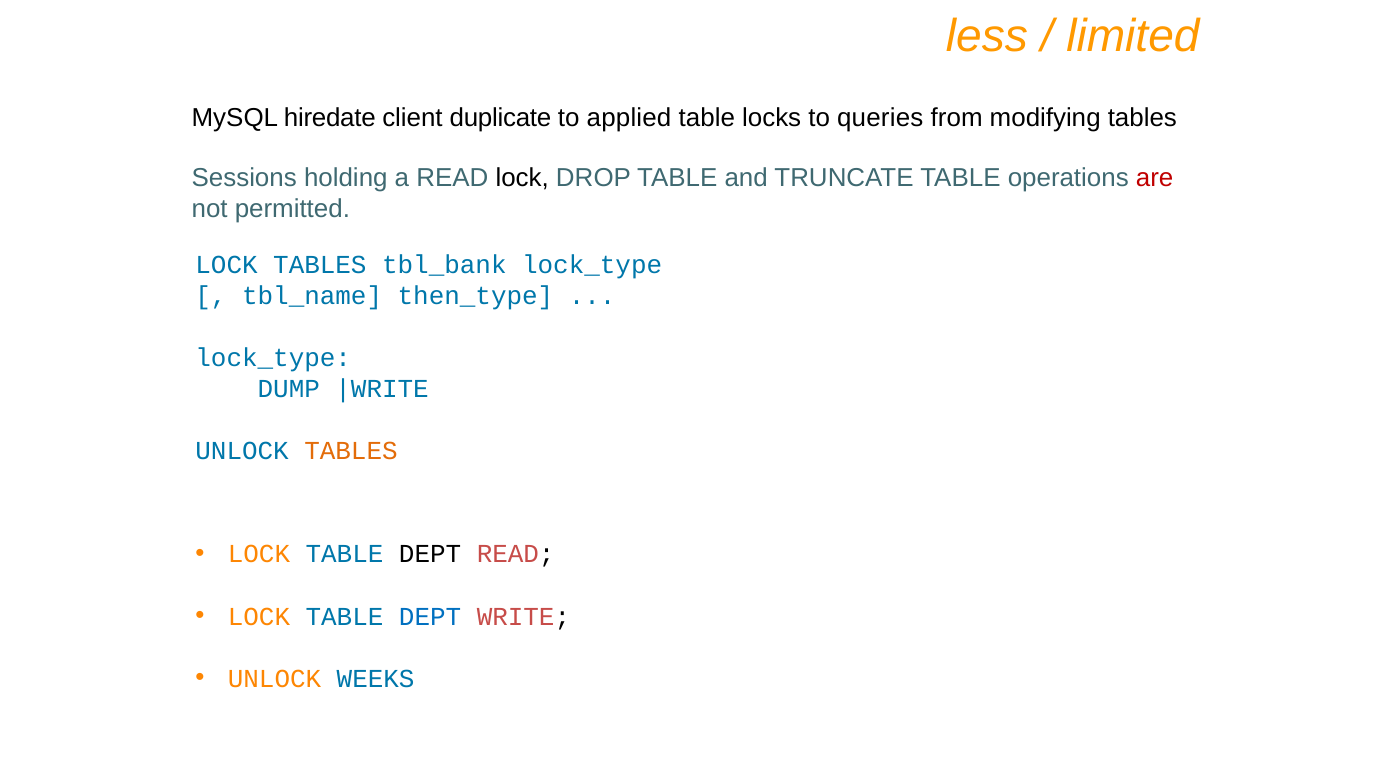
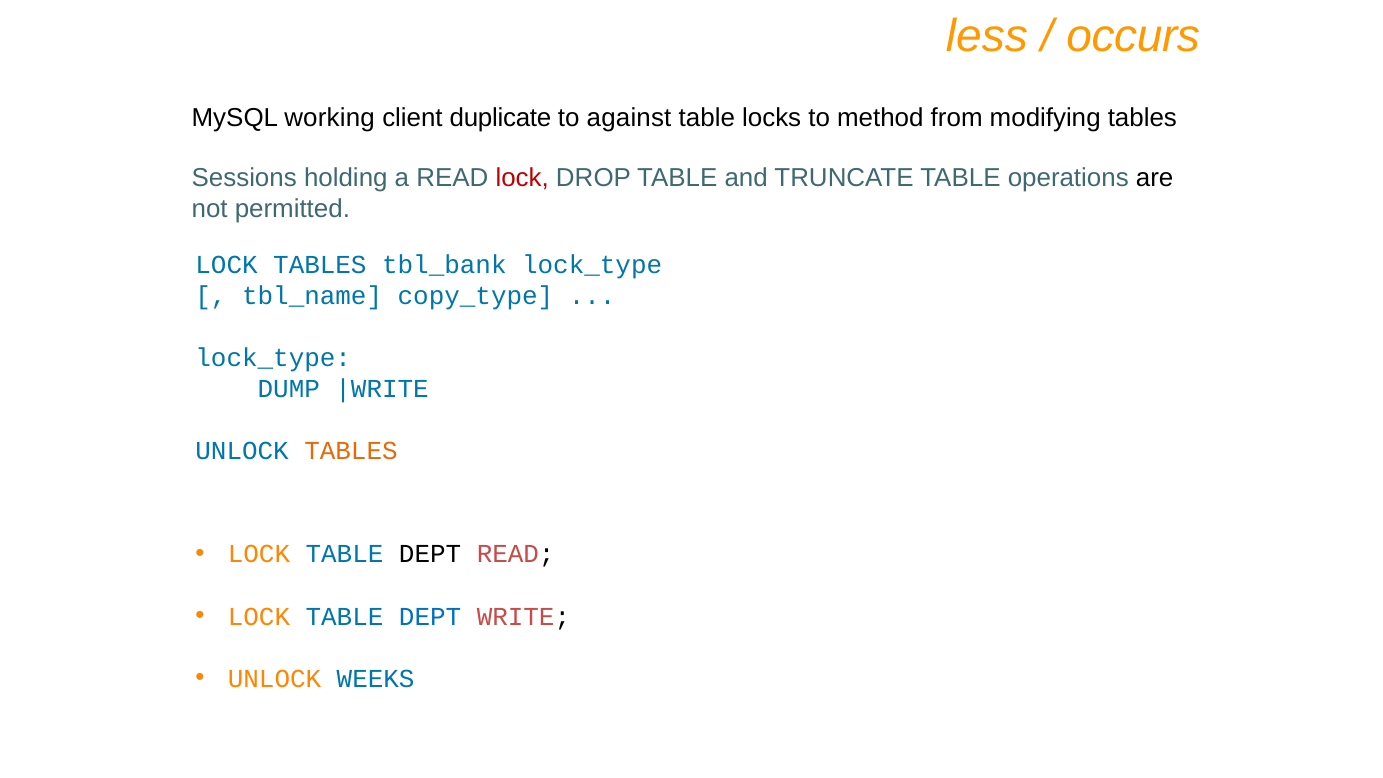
limited: limited -> occurs
hiredate: hiredate -> working
applied: applied -> against
queries: queries -> method
lock at (522, 178) colour: black -> red
are colour: red -> black
then_type: then_type -> copy_type
